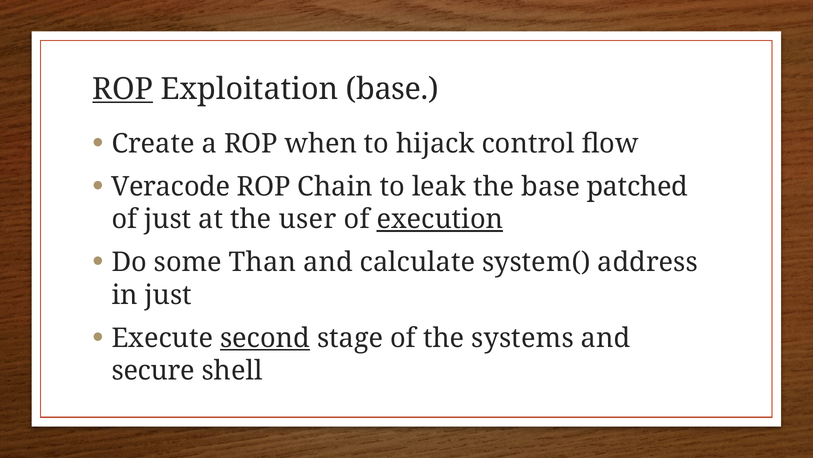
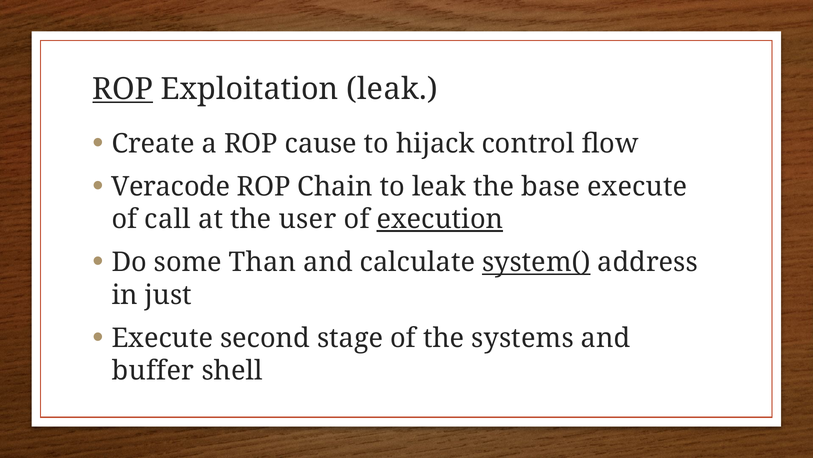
Exploitation base: base -> leak
when: when -> cause
base patched: patched -> execute
of just: just -> call
system( underline: none -> present
second underline: present -> none
secure: secure -> buffer
